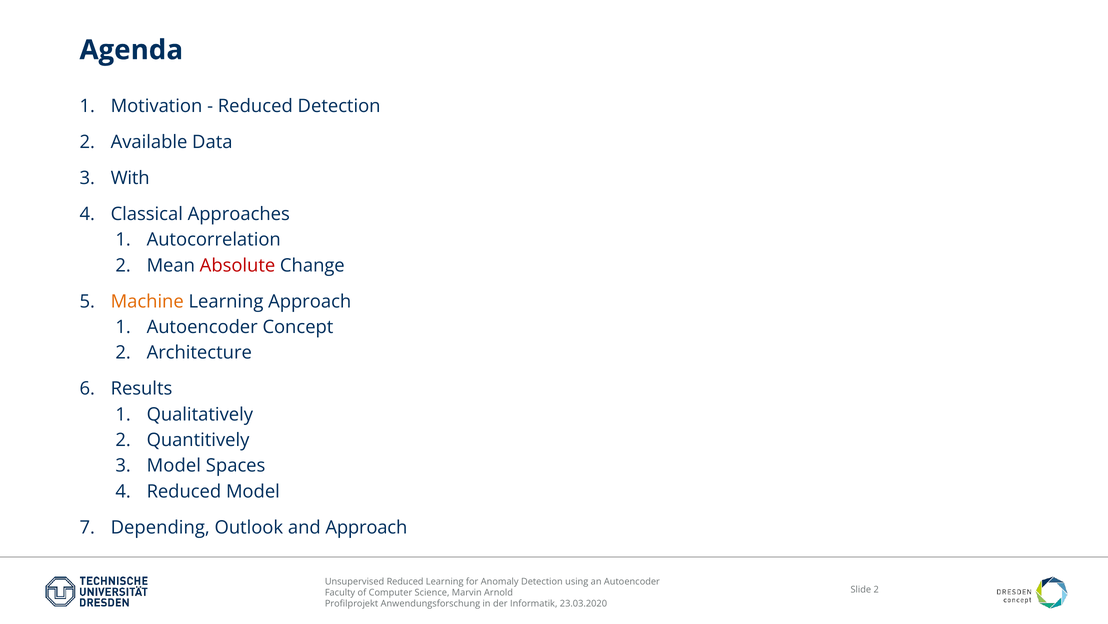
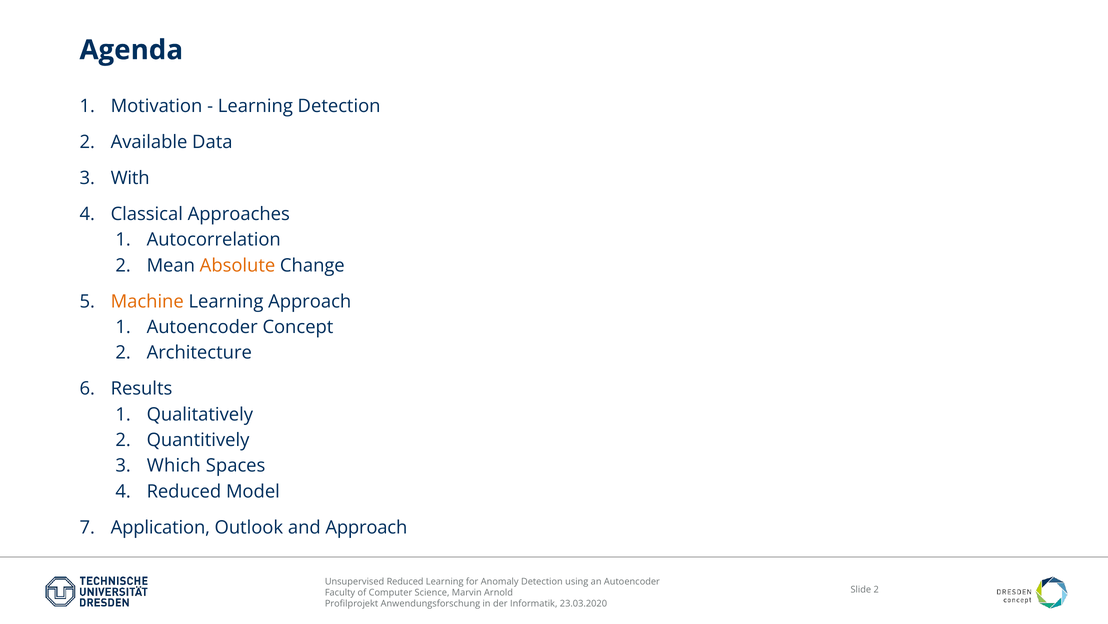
Reduced at (255, 106): Reduced -> Learning
Absolute colour: red -> orange
Model at (174, 465): Model -> Which
Depending: Depending -> Application
